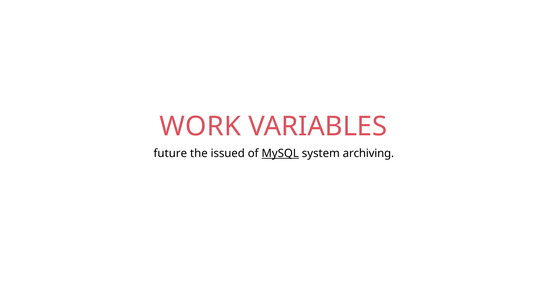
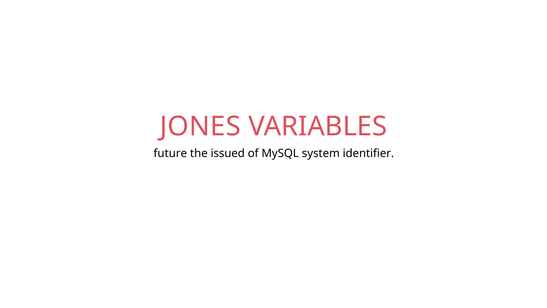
WORK: WORK -> JONES
MySQL underline: present -> none
archiving: archiving -> identifier
